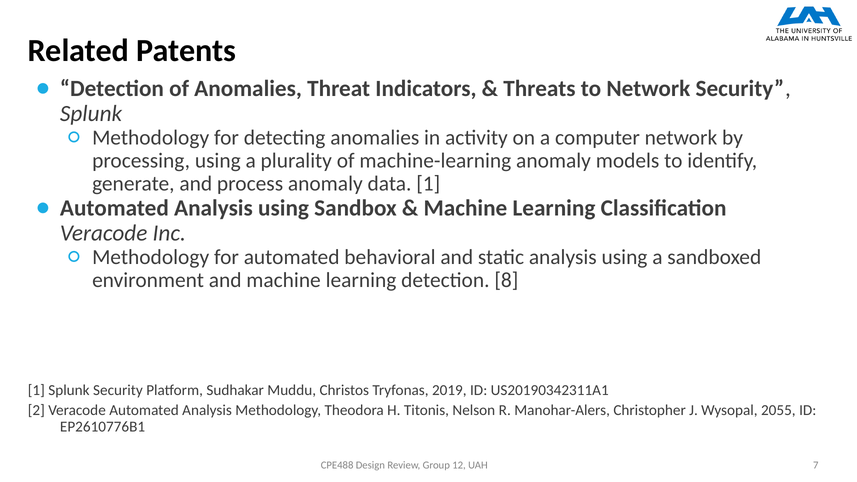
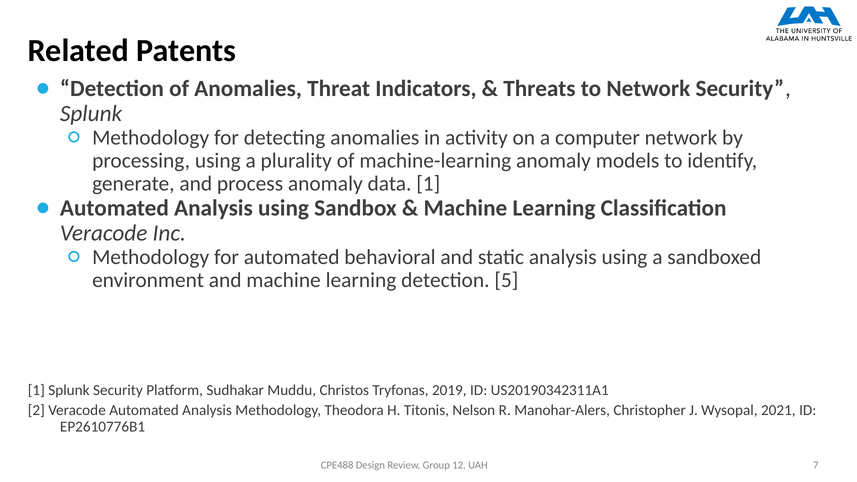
8: 8 -> 5
2055: 2055 -> 2021
